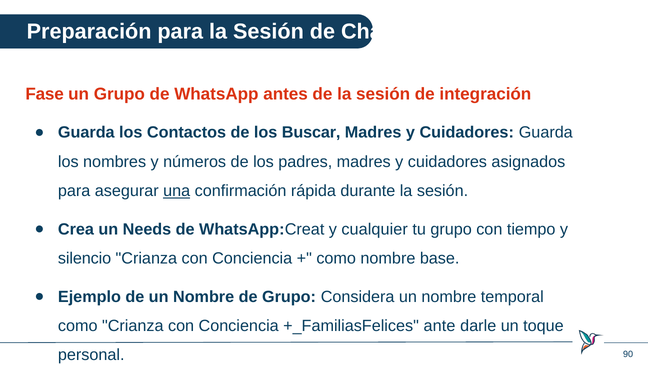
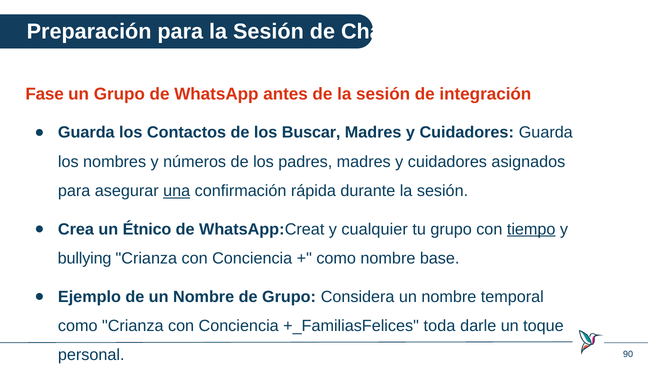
Needs: Needs -> Étnico
tiempo underline: none -> present
silencio: silencio -> bullying
ante: ante -> toda
